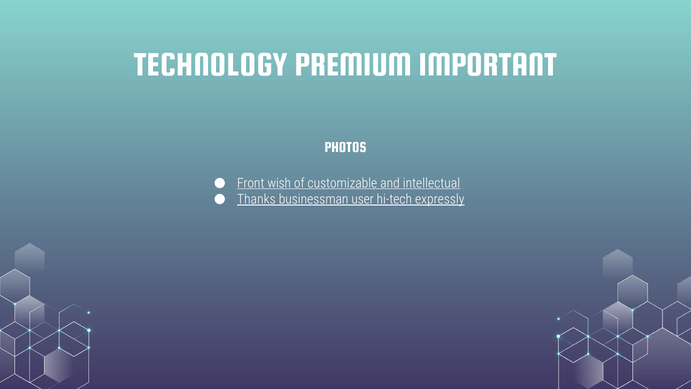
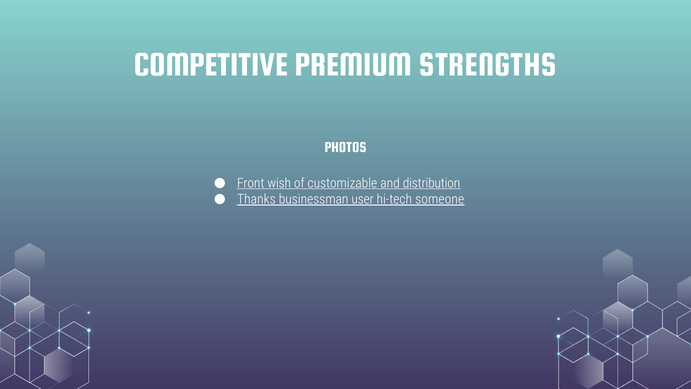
TECHNOLOGY: TECHNOLOGY -> COMPETITIVE
IMPORTANT: IMPORTANT -> STRENGTHS
intellectual: intellectual -> distribution
expressly: expressly -> someone
